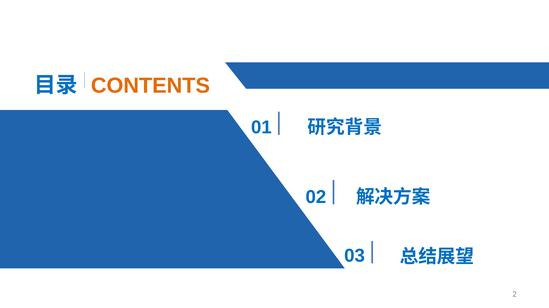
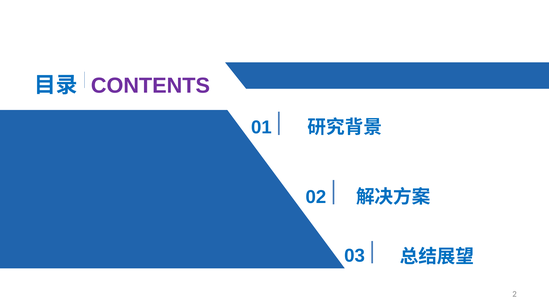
CONTENTS colour: orange -> purple
